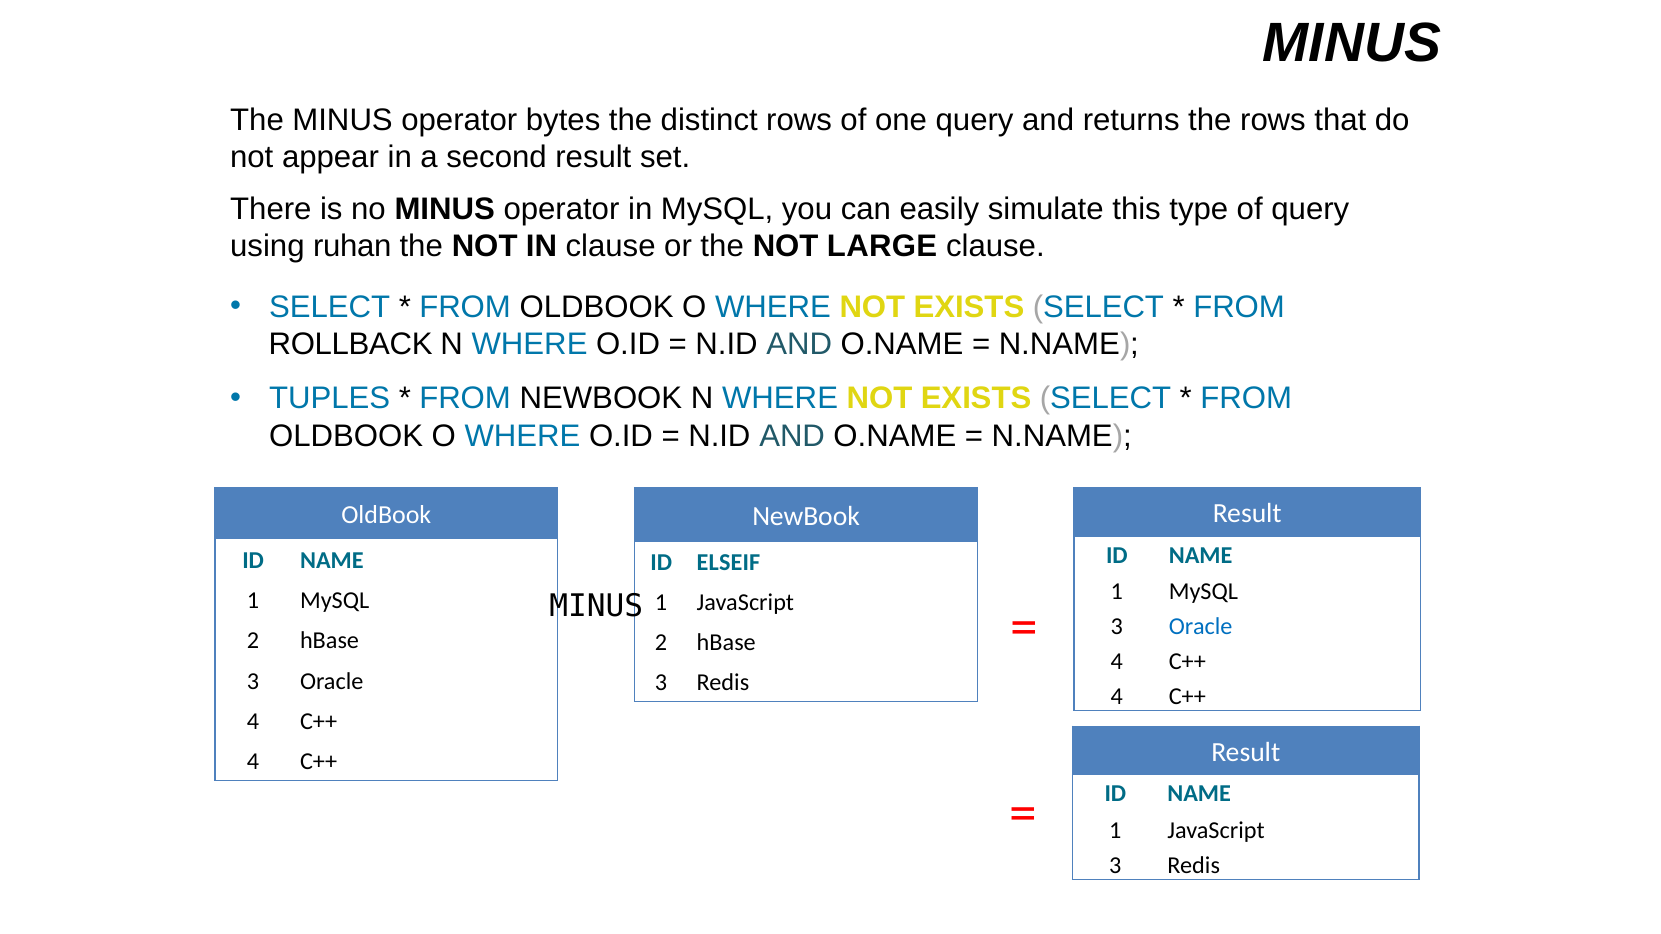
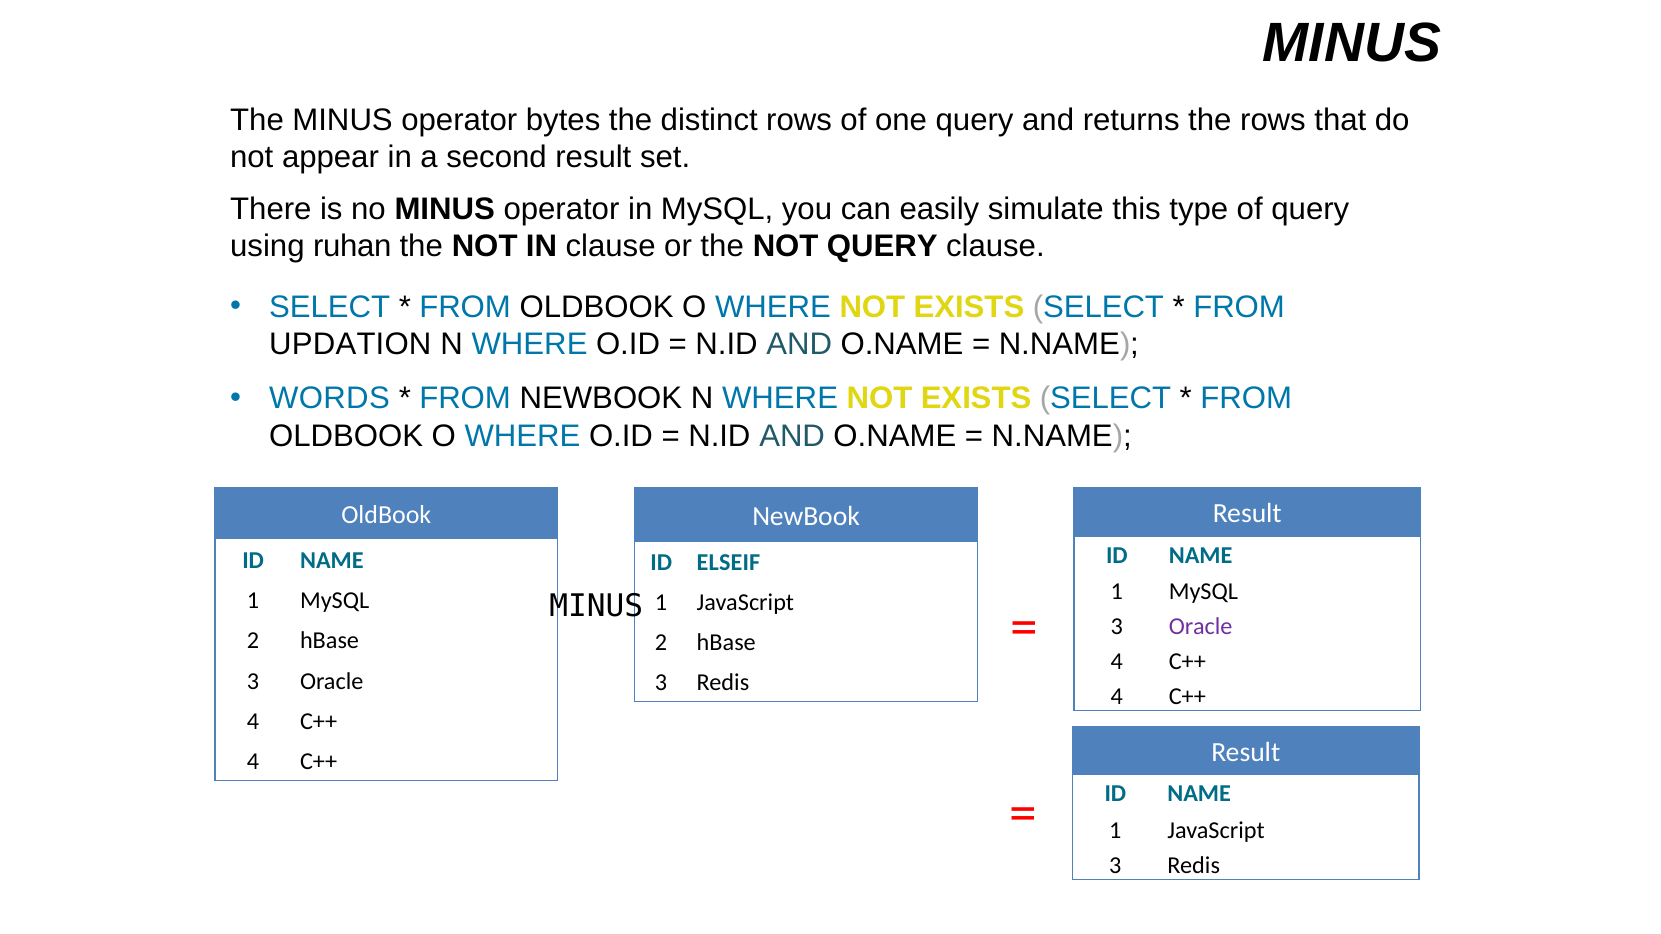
NOT LARGE: LARGE -> QUERY
ROLLBACK: ROLLBACK -> UPDATION
TUPLES: TUPLES -> WORDS
Oracle at (1201, 627) colour: blue -> purple
